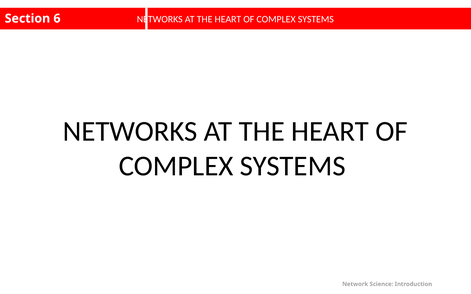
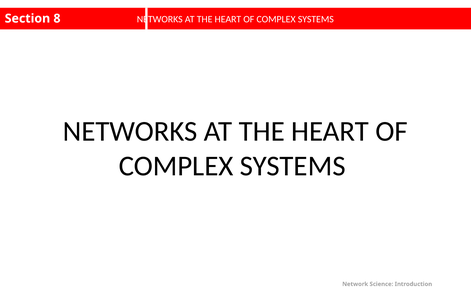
6: 6 -> 8
